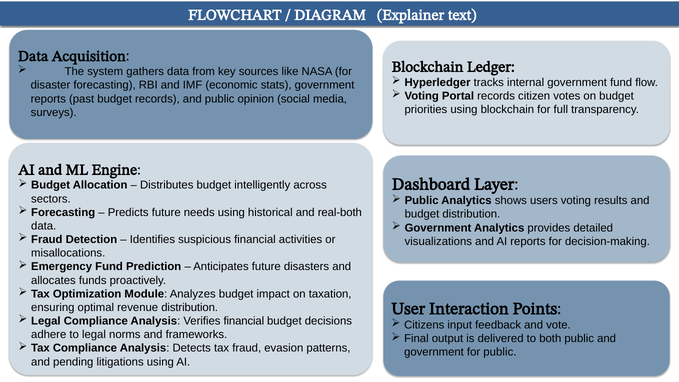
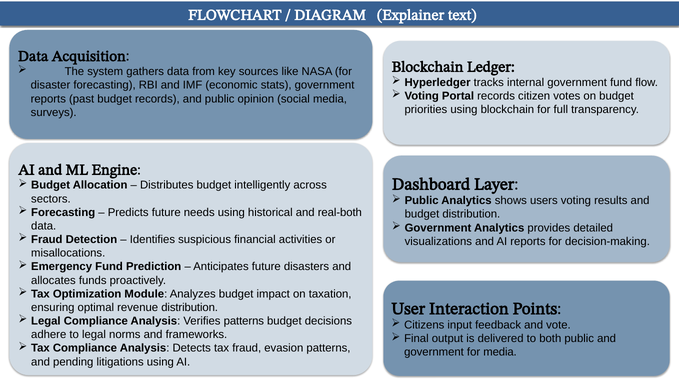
Verifies financial: financial -> patterns
for public: public -> media
